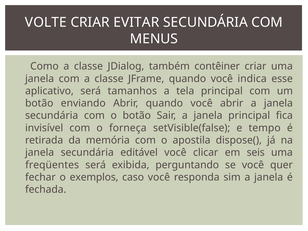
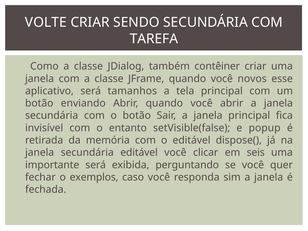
EVITAR: EVITAR -> SENDO
MENUS: MENUS -> TAREFA
indica: indica -> novos
forneça: forneça -> entanto
tempo: tempo -> popup
o apostila: apostila -> editável
freqüentes: freqüentes -> importante
